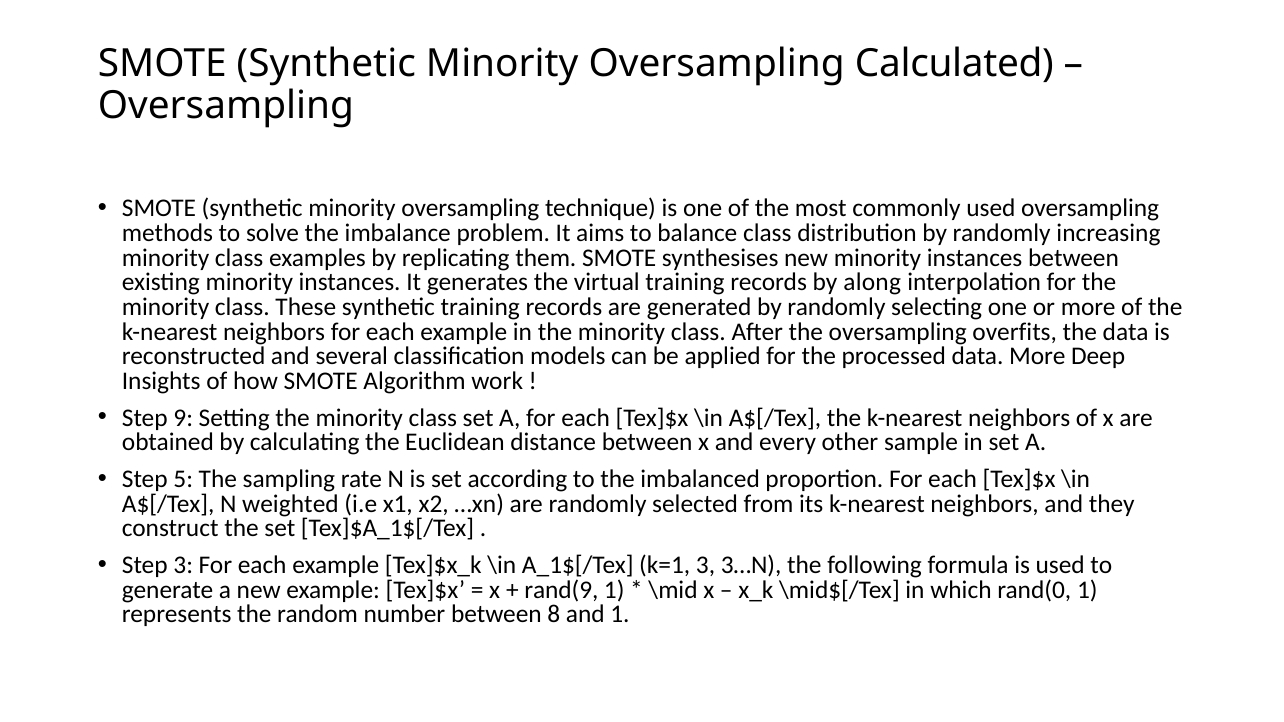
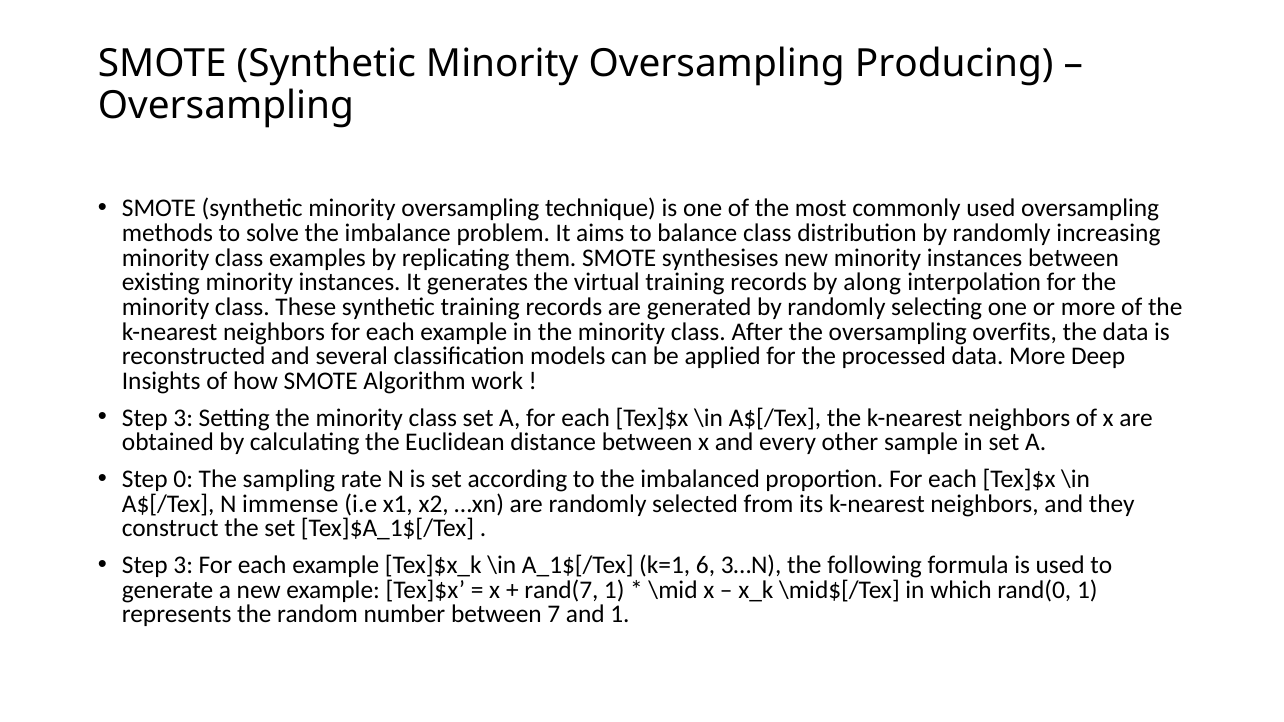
Calculated: Calculated -> Producing
9 at (183, 418): 9 -> 3
5: 5 -> 0
weighted: weighted -> immense
k=1 3: 3 -> 6
rand(9: rand(9 -> rand(7
8: 8 -> 7
